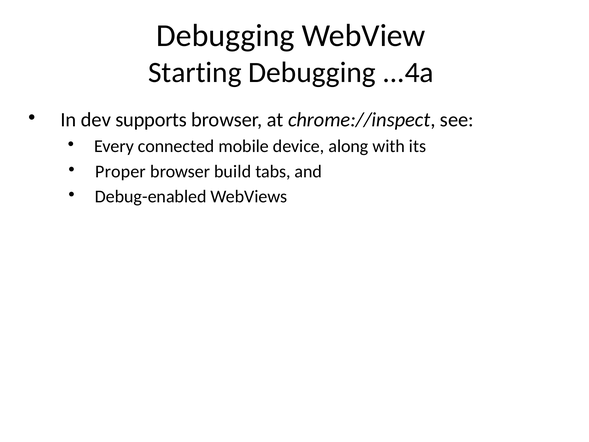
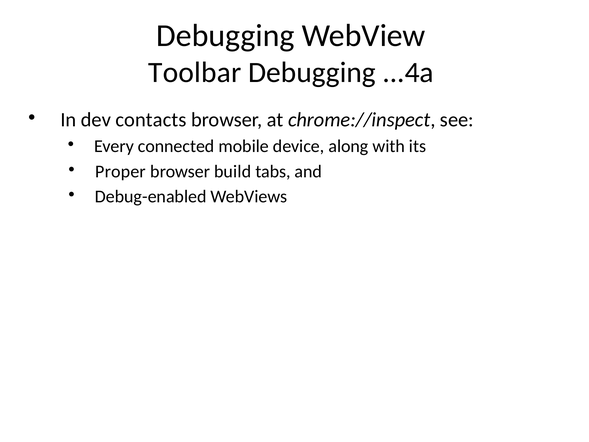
Starting: Starting -> Toolbar
supports: supports -> contacts
